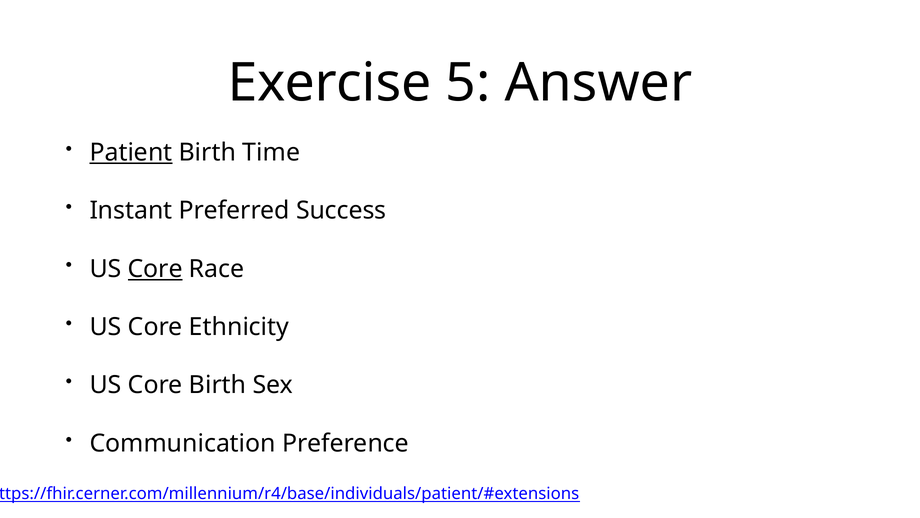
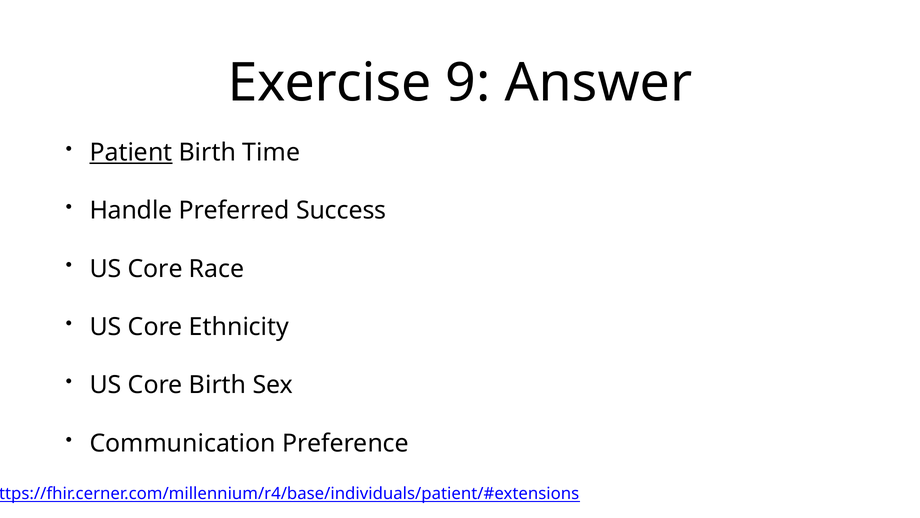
5: 5 -> 9
Instant: Instant -> Handle
Core at (155, 269) underline: present -> none
